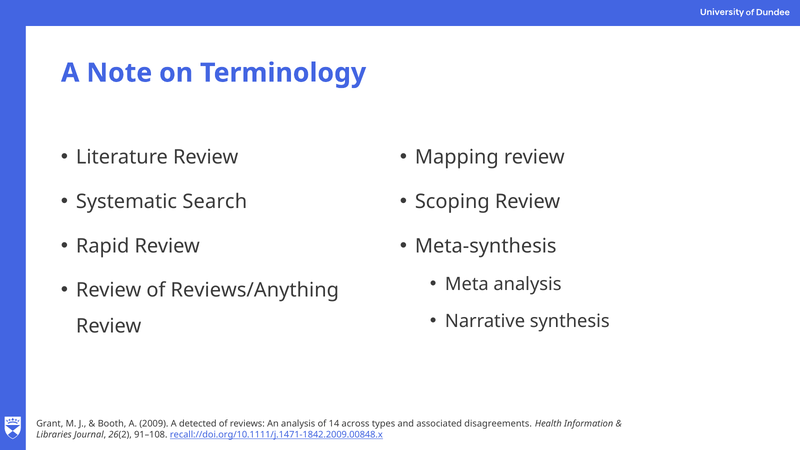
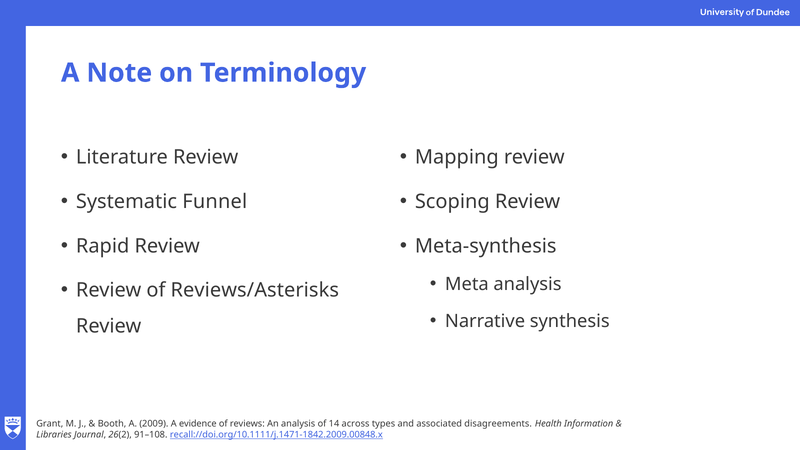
Search: Search -> Funnel
Reviews/Anything: Reviews/Anything -> Reviews/Asterisks
detected: detected -> evidence
